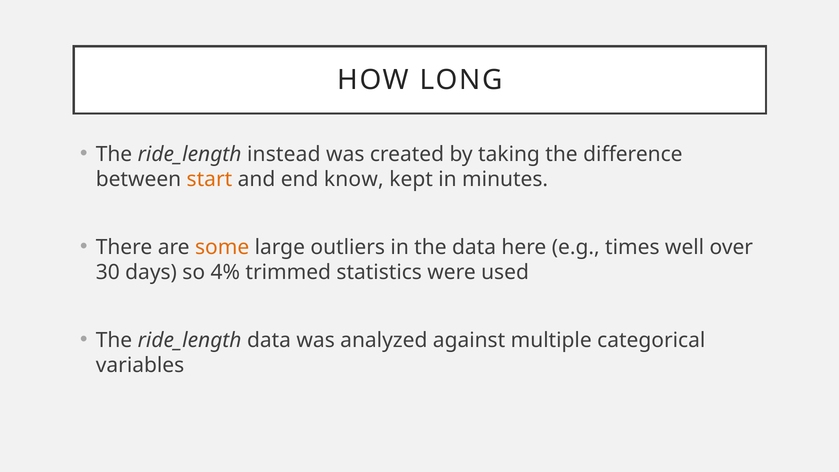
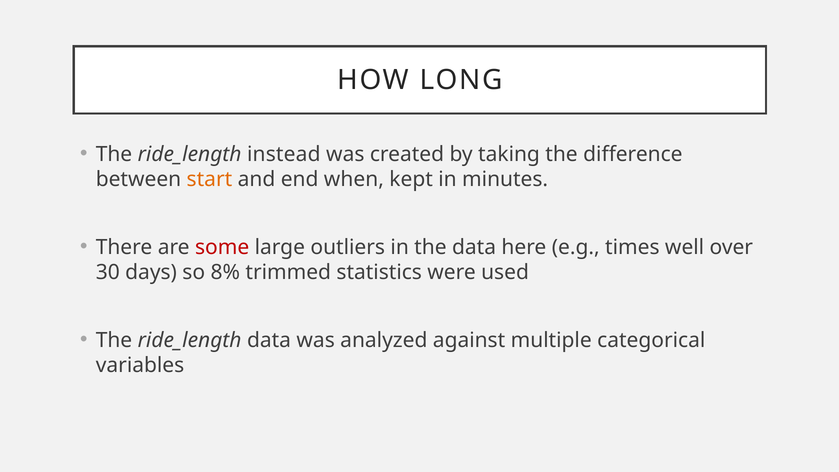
know: know -> when
some colour: orange -> red
4%: 4% -> 8%
